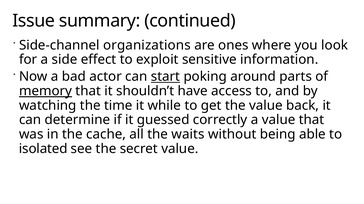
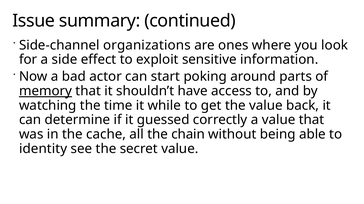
start underline: present -> none
waits: waits -> chain
isolated: isolated -> identity
